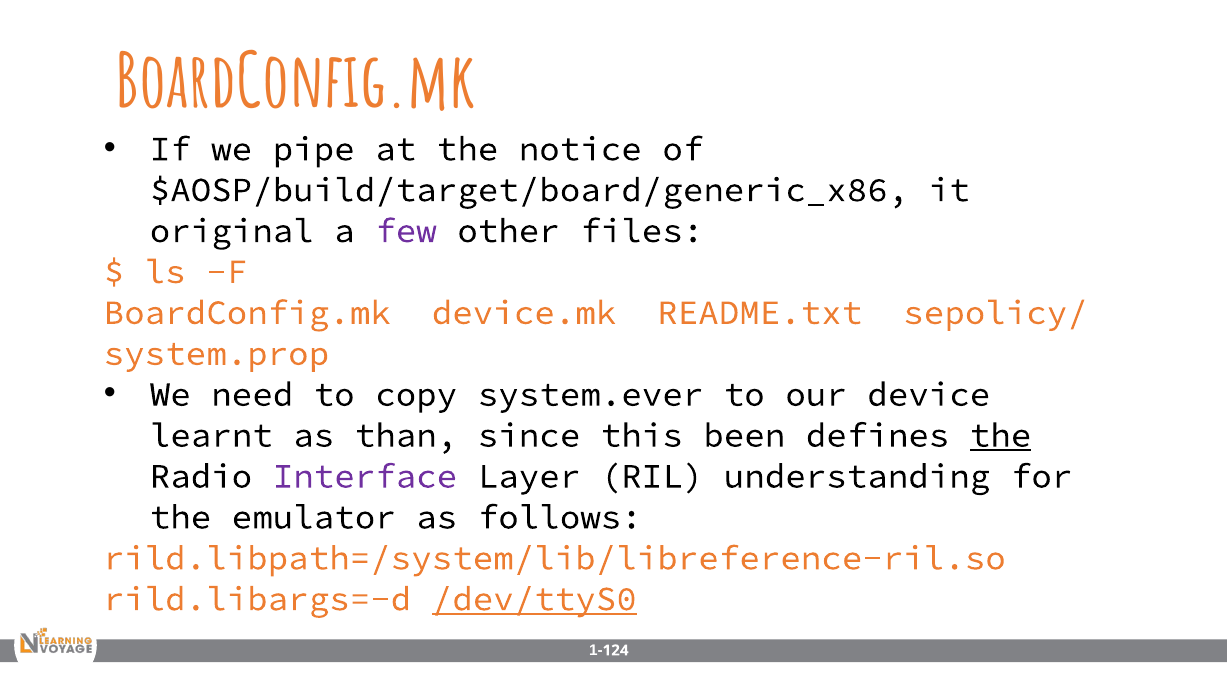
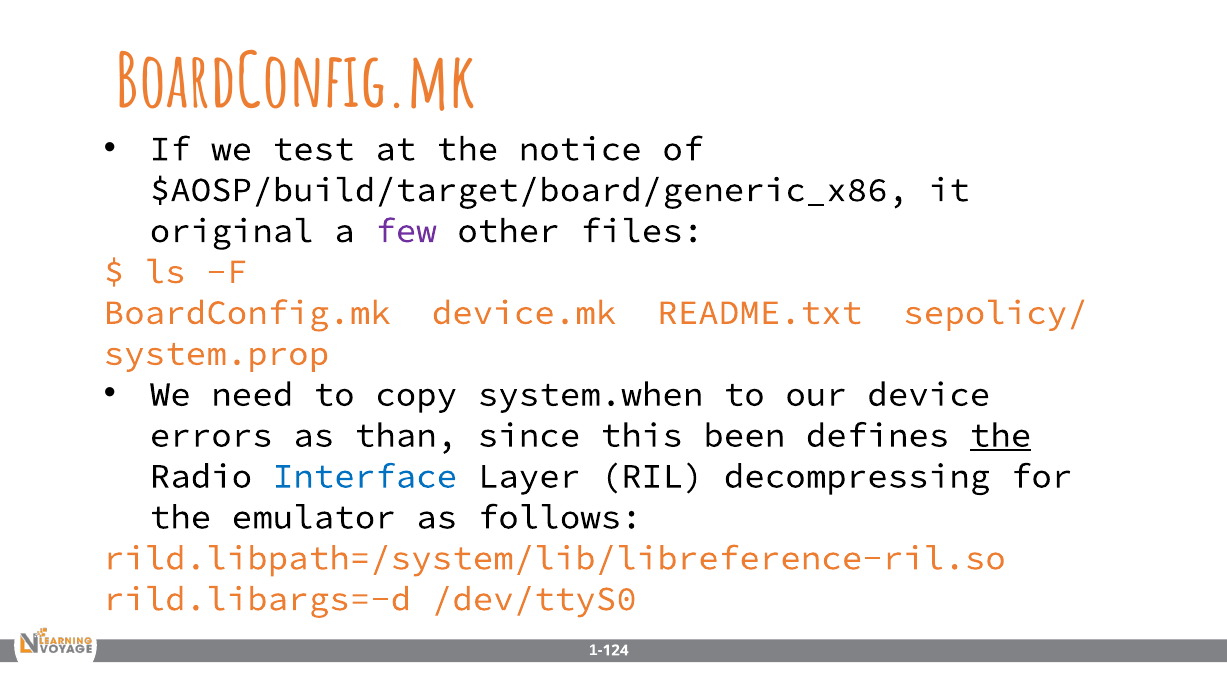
pipe: pipe -> test
system.ever: system.ever -> system.when
learnt: learnt -> errors
Interface colour: purple -> blue
understanding: understanding -> decompressing
/dev/ttyS0 underline: present -> none
